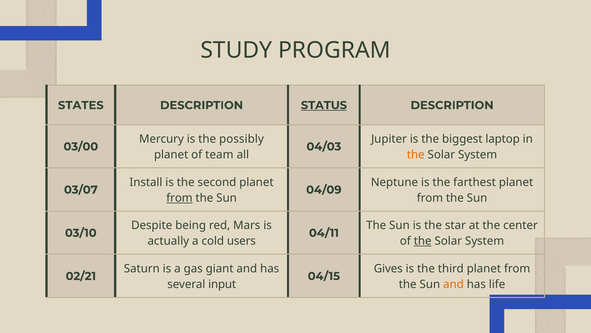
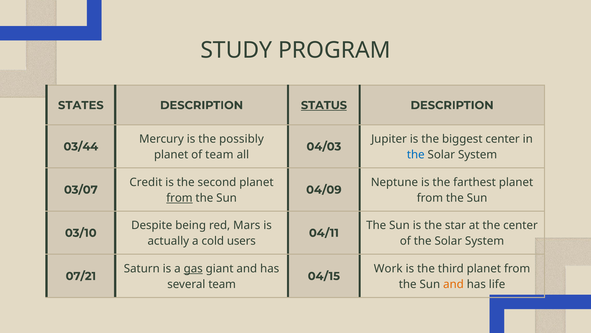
biggest laptop: laptop -> center
03/00: 03/00 -> 03/44
the at (416, 155) colour: orange -> blue
Install: Install -> Credit
the at (423, 241) underline: present -> none
gas underline: none -> present
Gives: Gives -> Work
02/21: 02/21 -> 07/21
several input: input -> team
